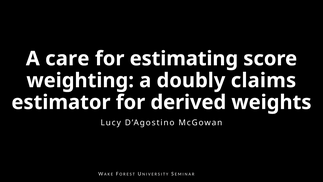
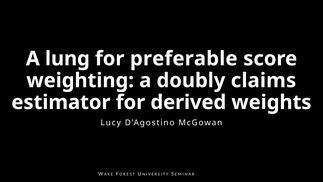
care: care -> lung
estimating: estimating -> preferable
